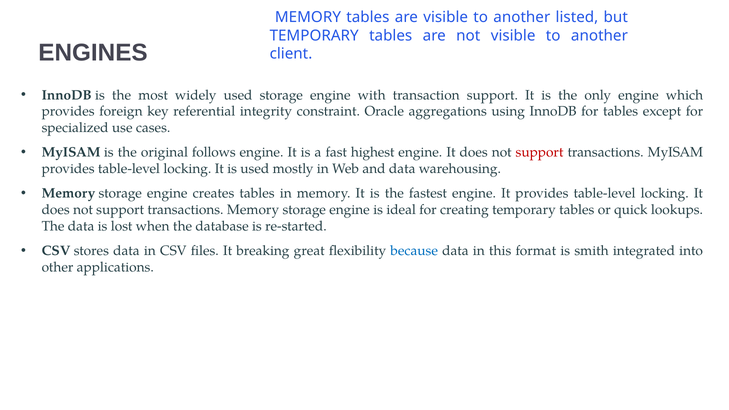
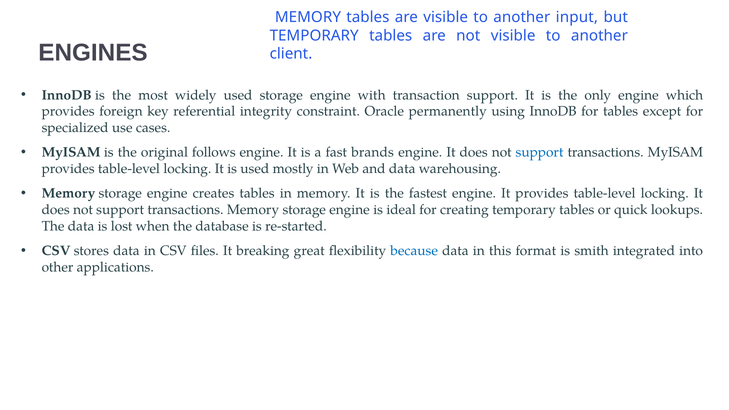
listed: listed -> input
aggregations: aggregations -> permanently
highest: highest -> brands
support at (539, 152) colour: red -> blue
